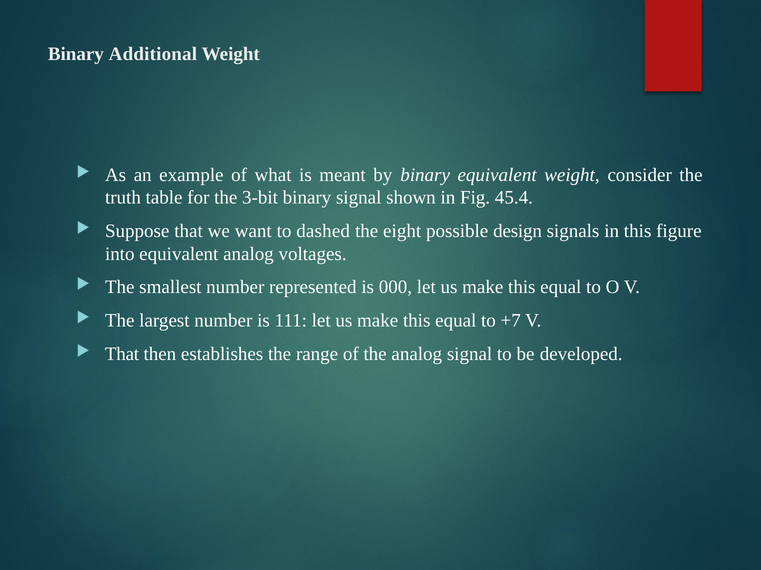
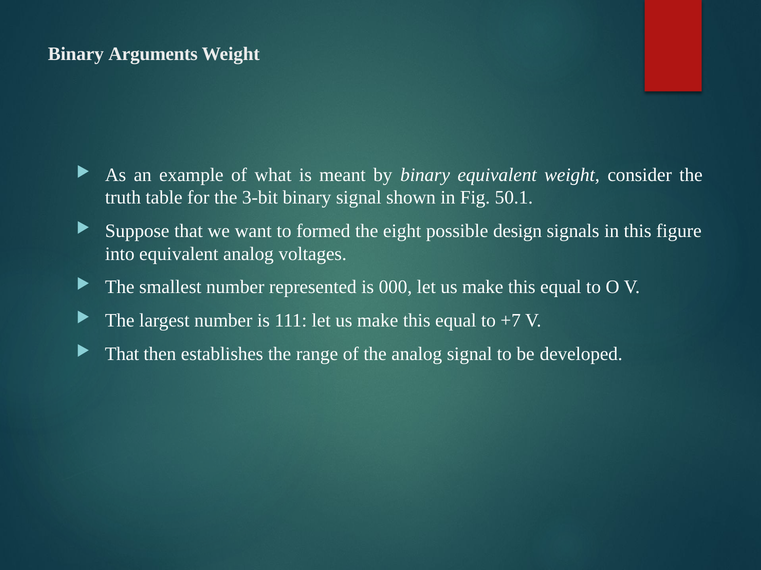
Additional: Additional -> Arguments
45.4: 45.4 -> 50.1
dashed: dashed -> formed
